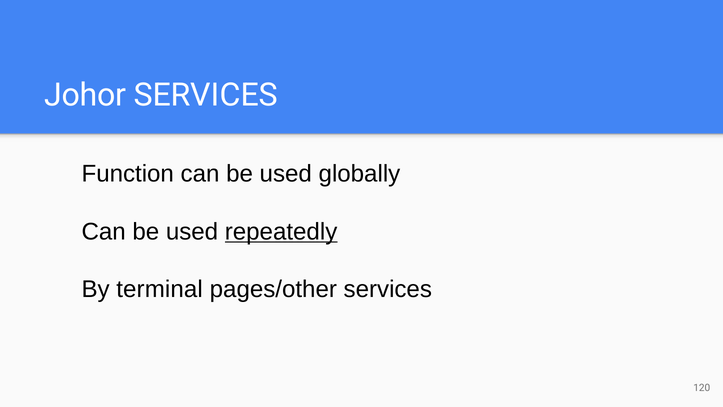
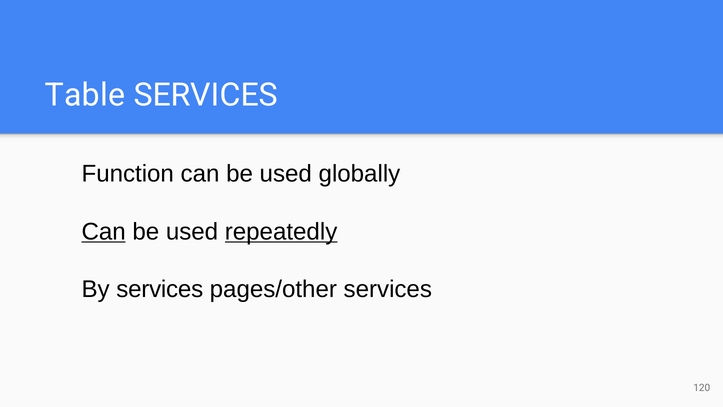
Johor: Johor -> Table
Can at (104, 231) underline: none -> present
By terminal: terminal -> services
